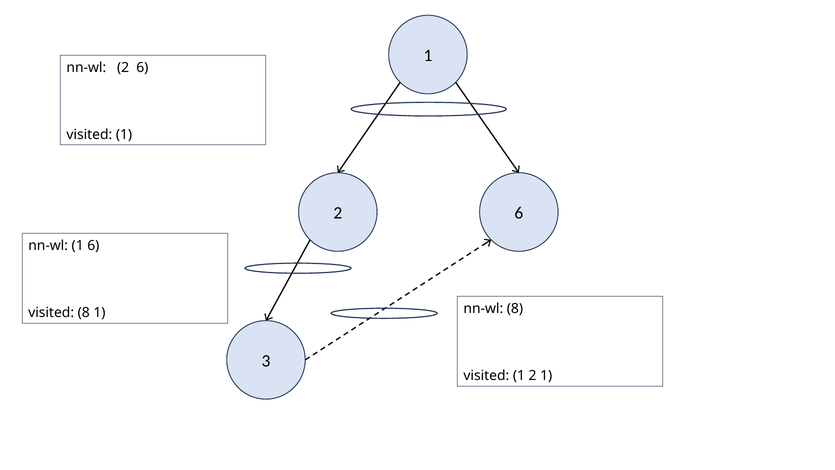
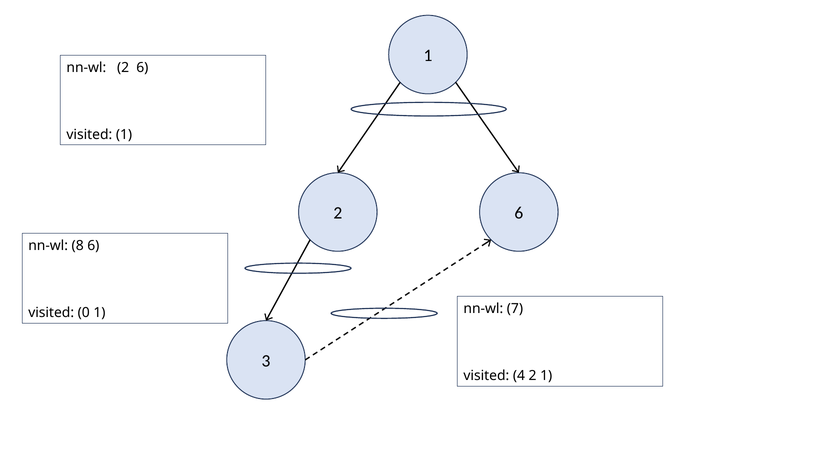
nn-wl 1: 1 -> 8
visited 8: 8 -> 0
nn-wl 8: 8 -> 7
1 at (519, 375): 1 -> 4
